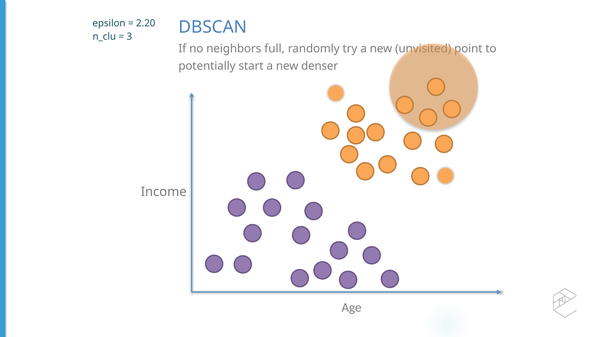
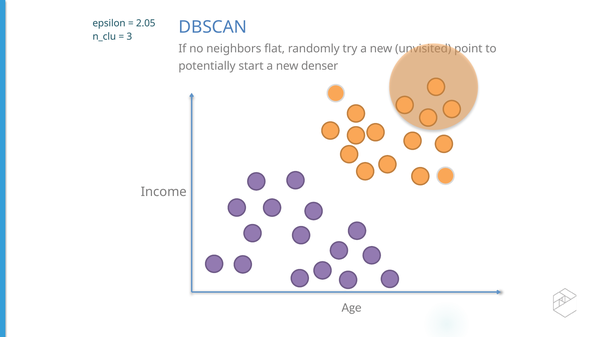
2.20: 2.20 -> 2.05
full: full -> flat
